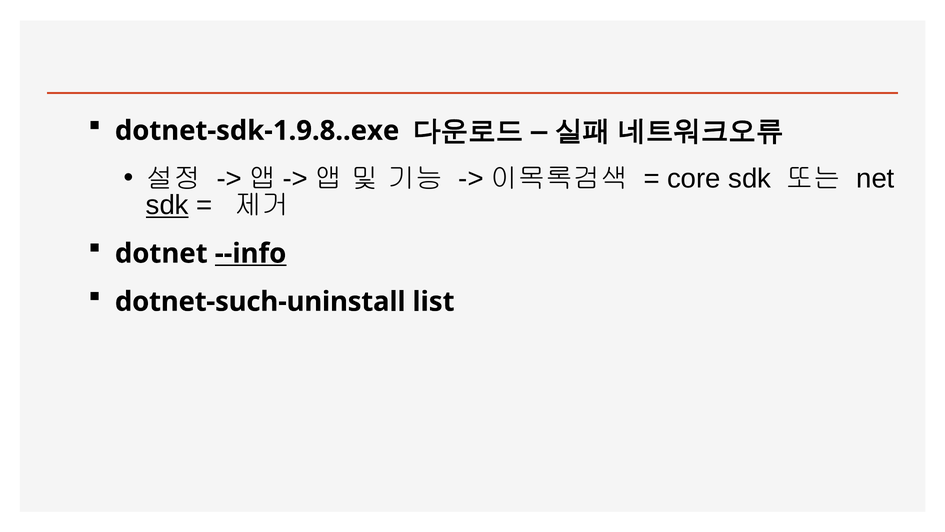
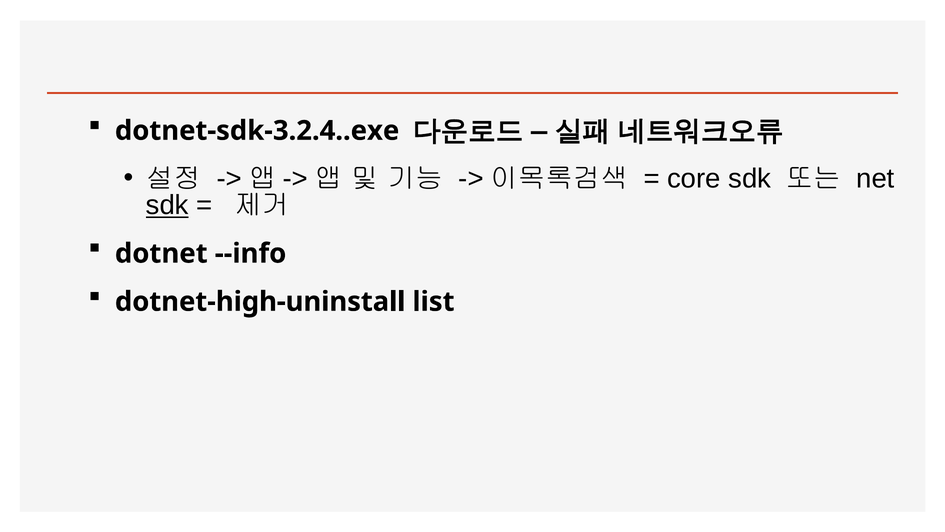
dotnet-sdk-1.9.8..exe: dotnet-sdk-1.9.8..exe -> dotnet-sdk-3.2.4..exe
--info underline: present -> none
dotnet-such-uninstall: dotnet-such-uninstall -> dotnet-high-uninstall
